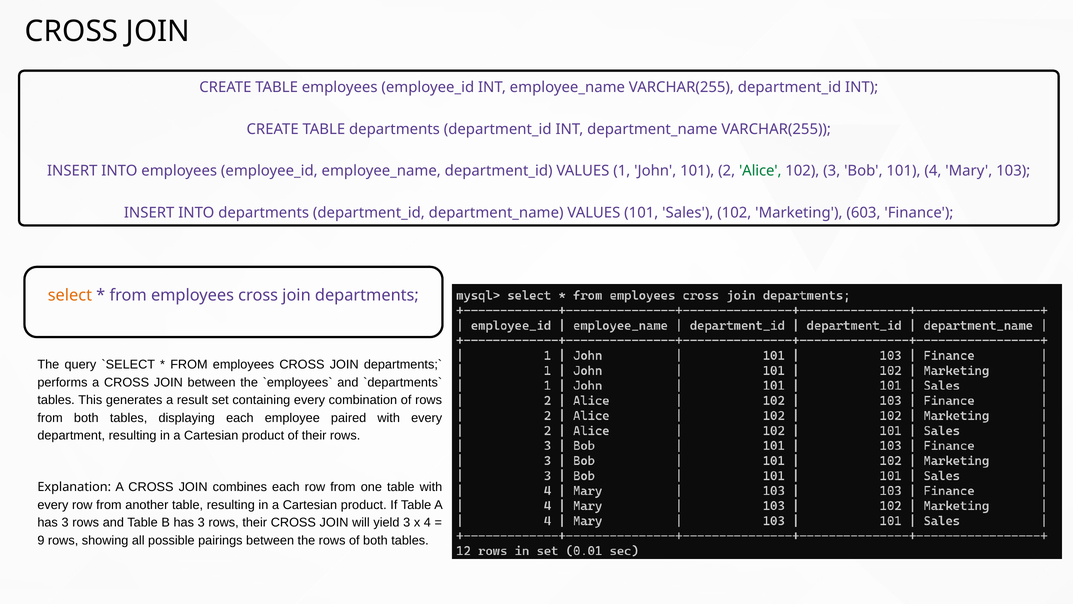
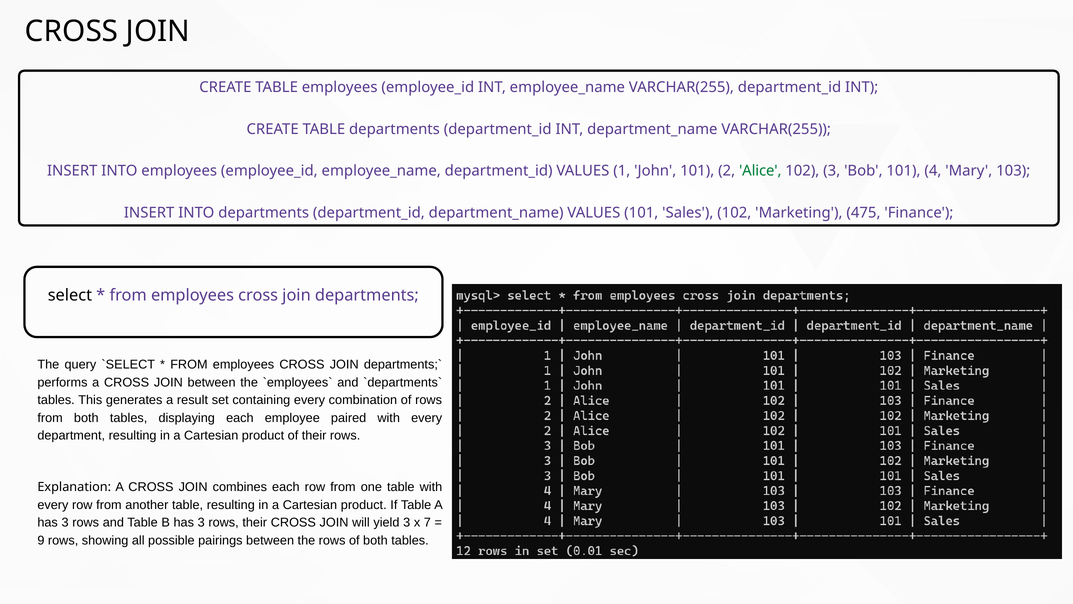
603: 603 -> 475
select colour: orange -> black
x 4: 4 -> 7
